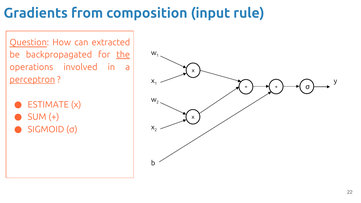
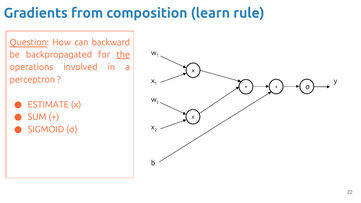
input: input -> learn
extracted: extracted -> backward
perceptron underline: present -> none
